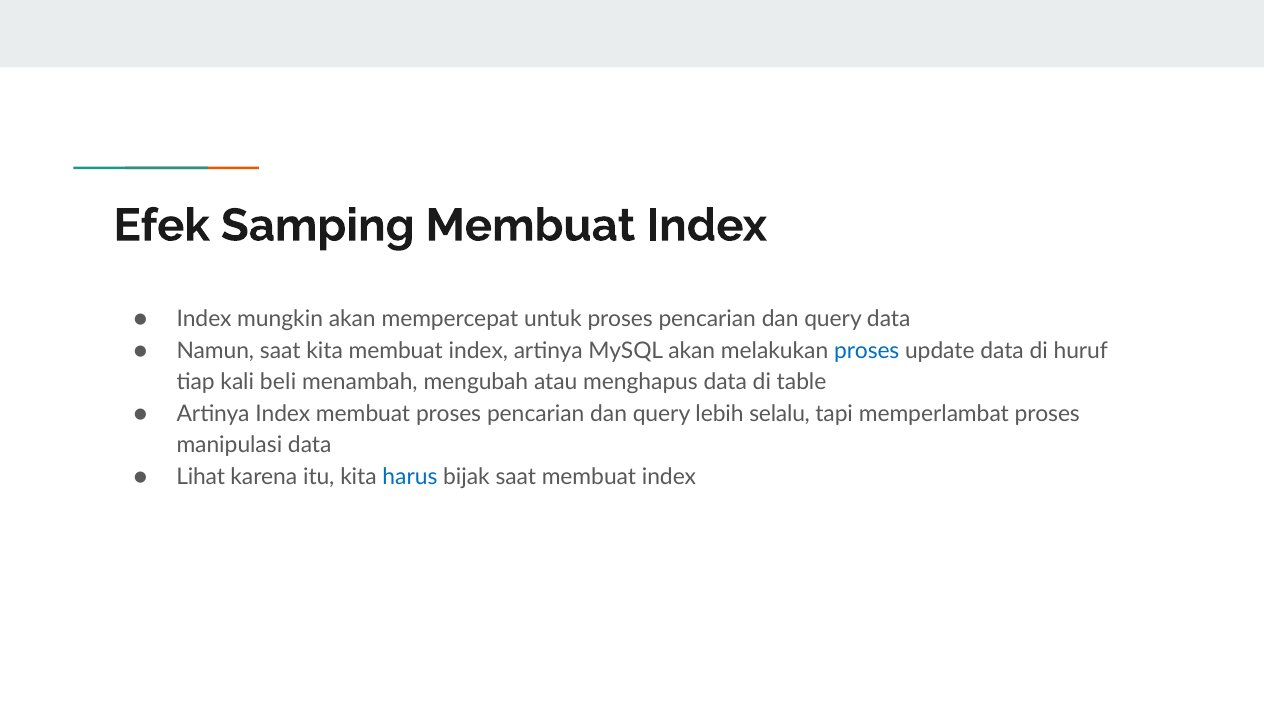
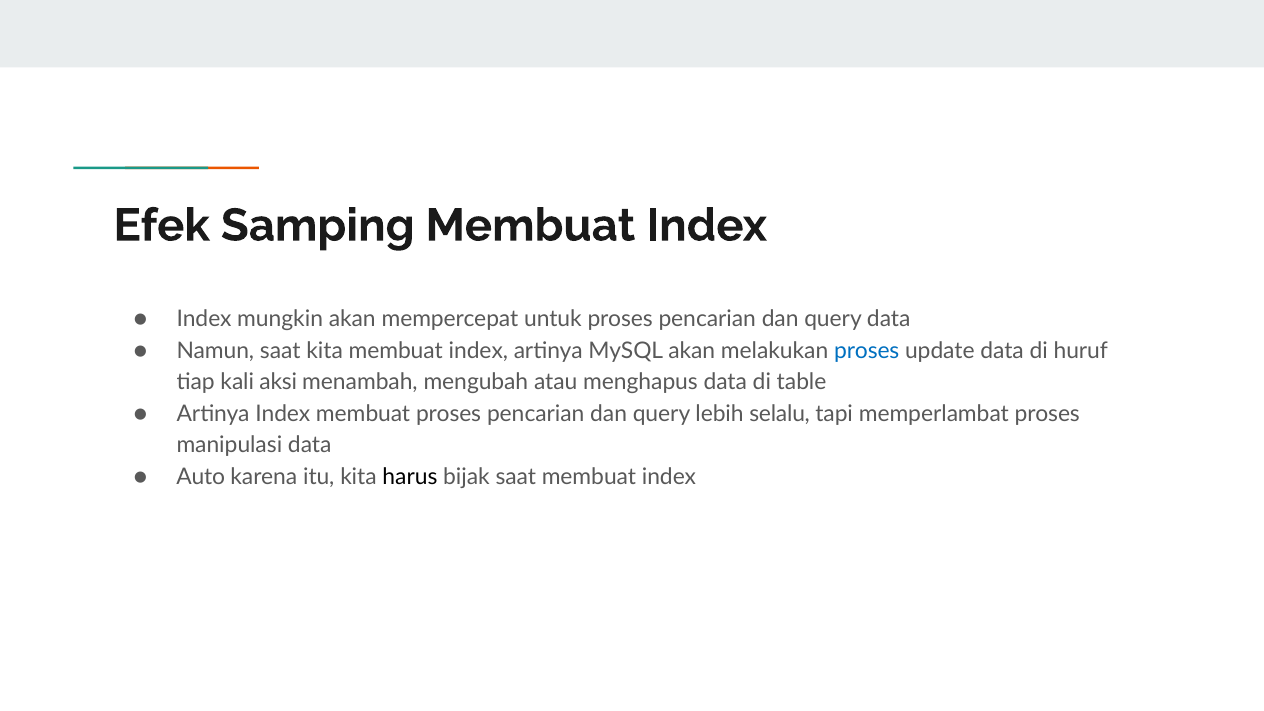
beli: beli -> aksi
Lihat: Lihat -> Auto
harus colour: blue -> black
